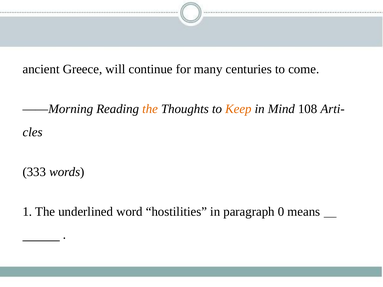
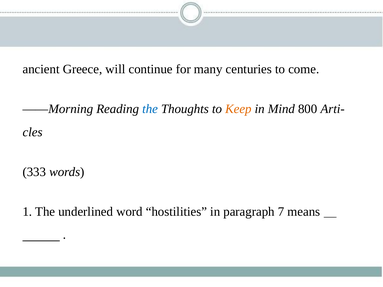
the at (150, 109) colour: orange -> blue
108: 108 -> 800
0: 0 -> 7
